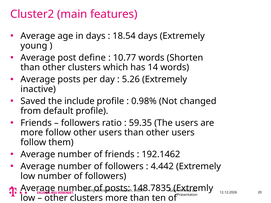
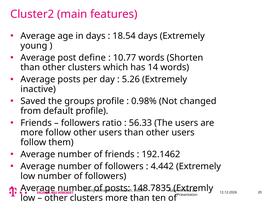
include: include -> groups
59.35: 59.35 -> 56.33
